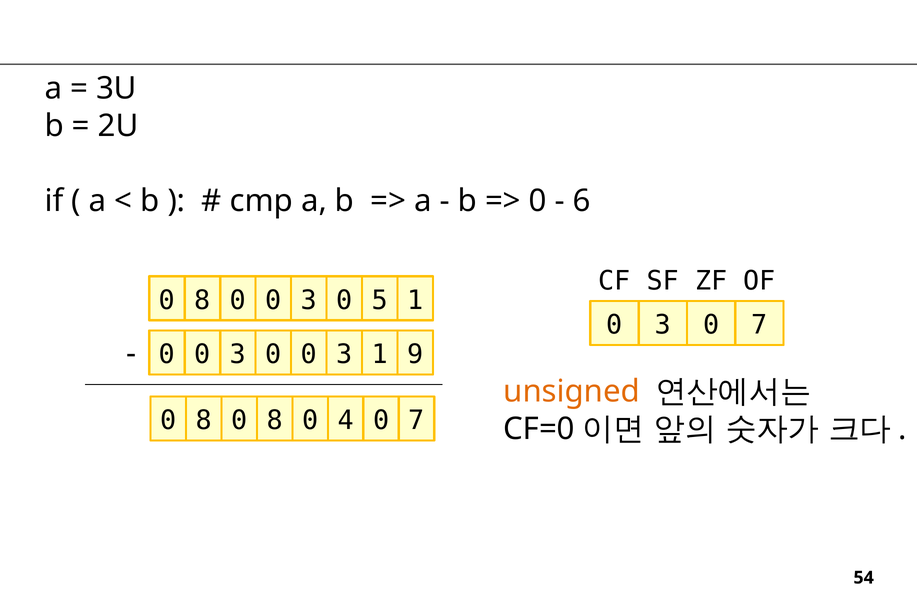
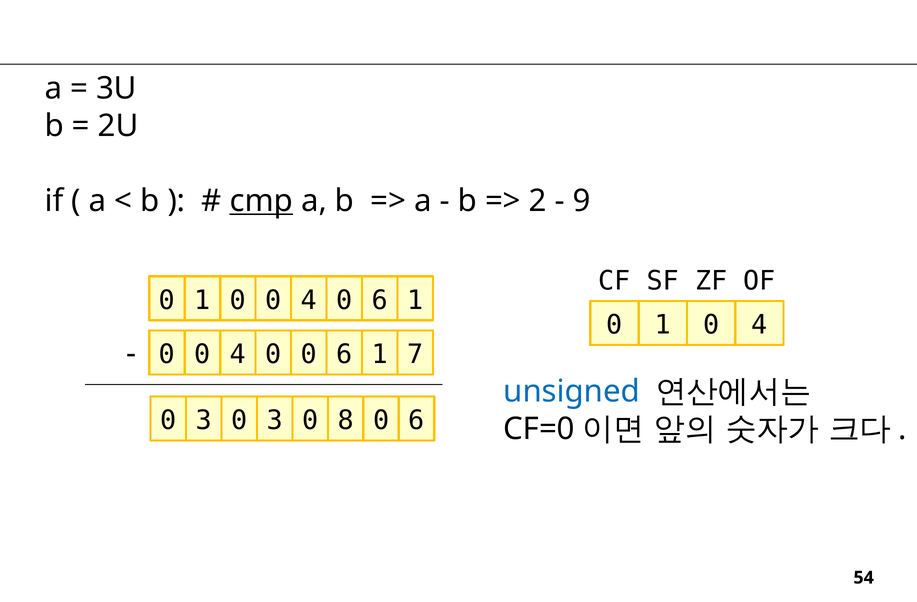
cmp underline: none -> present
0 at (538, 201): 0 -> 2
6: 6 -> 9
8 at (202, 300): 8 -> 1
3 at (309, 300): 3 -> 4
5 at (380, 300): 5 -> 6
3 at (663, 325): 3 -> 1
7 at (759, 325): 7 -> 4
3 at (238, 355): 3 -> 4
3 at (344, 355): 3 -> 6
9: 9 -> 7
unsigned colour: orange -> blue
8 at (204, 421): 8 -> 3
8 at (275, 421): 8 -> 3
4: 4 -> 8
7 at (417, 421): 7 -> 6
